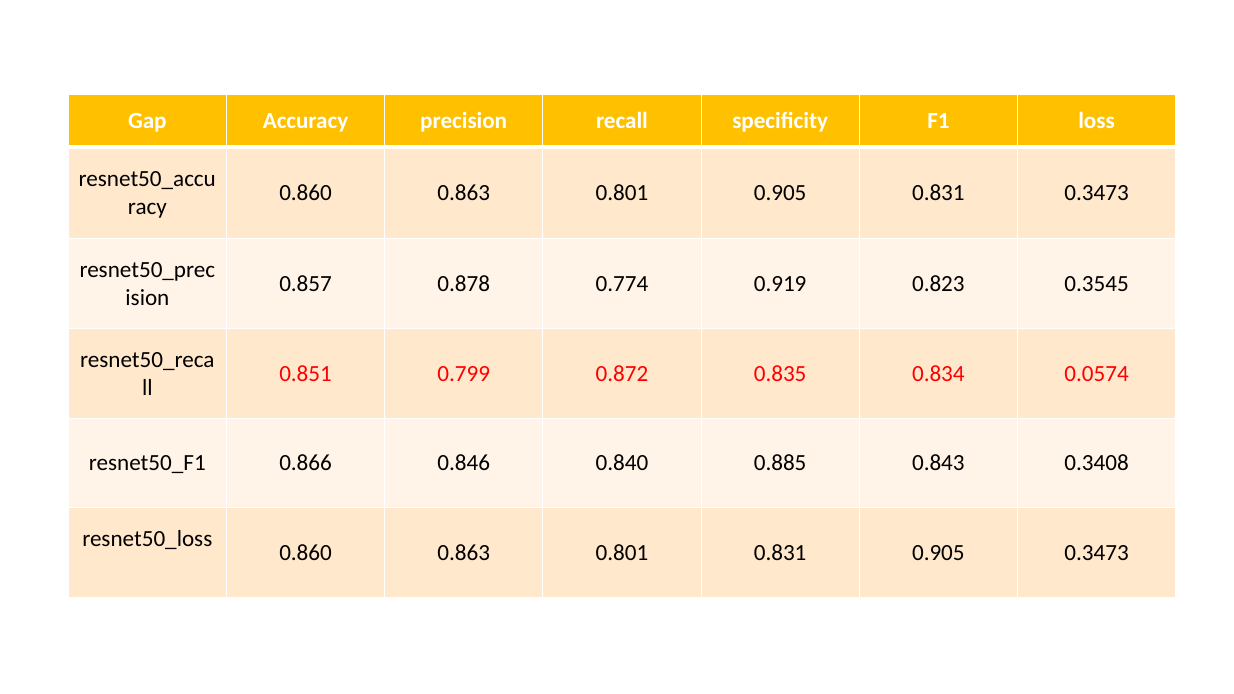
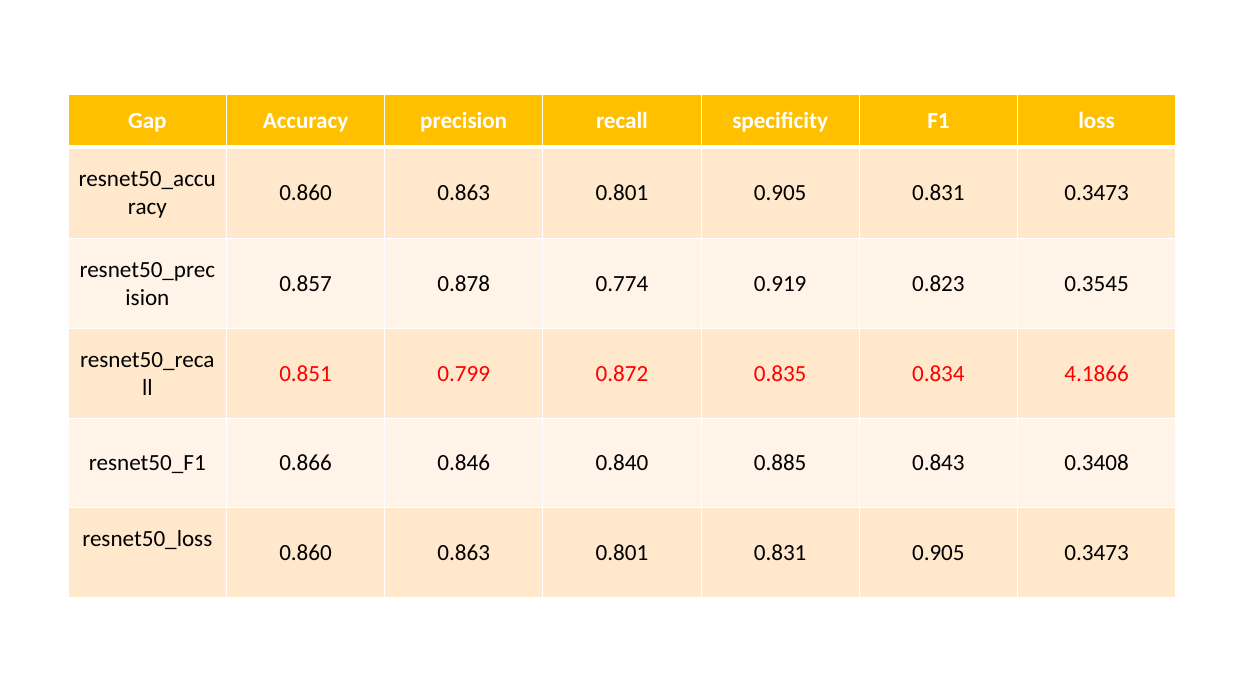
0.0574: 0.0574 -> 4.1866
